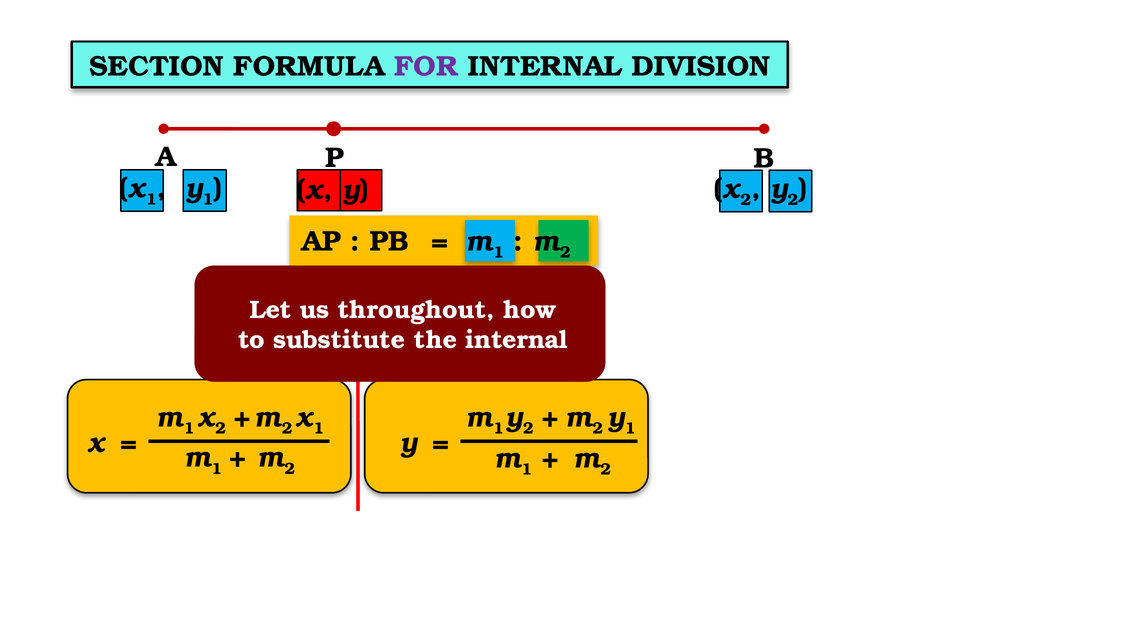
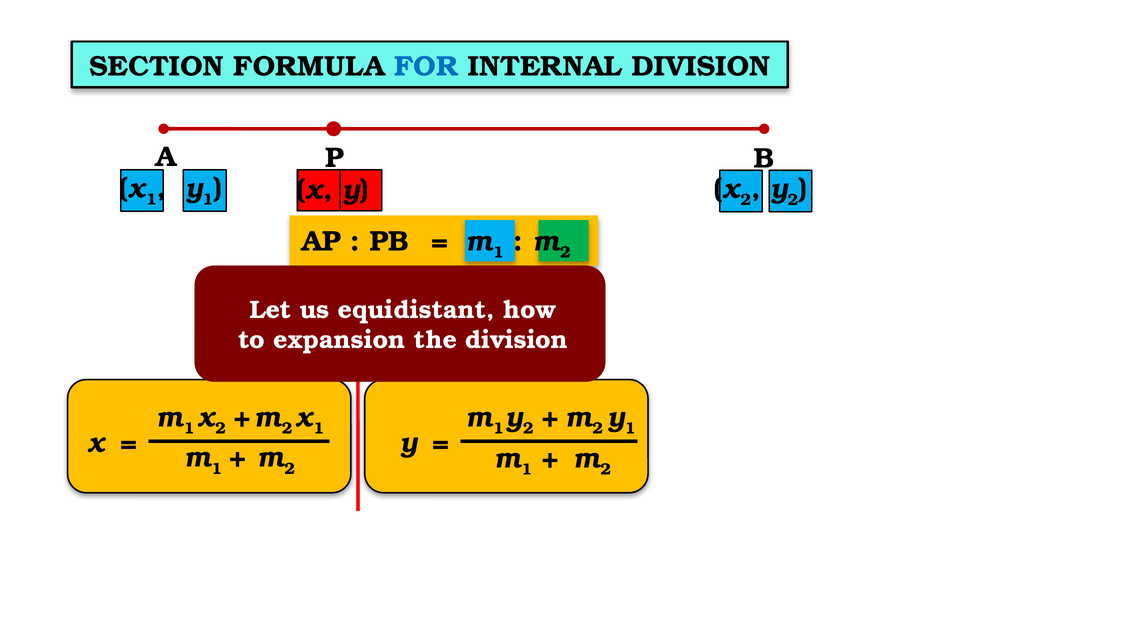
FOR colour: purple -> blue
throughout: throughout -> equidistant
substitute: substitute -> expansion
the internal: internal -> division
